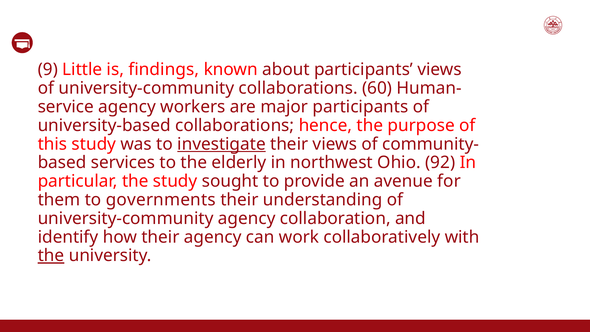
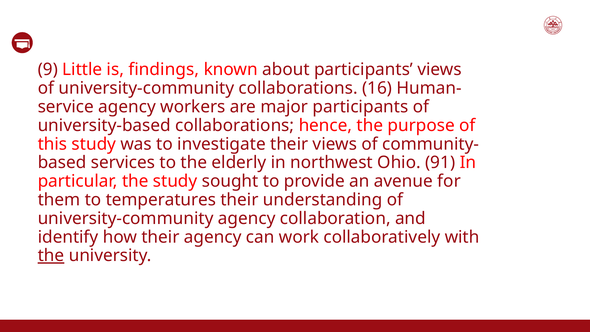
60: 60 -> 16
investigate underline: present -> none
92: 92 -> 91
governments: governments -> temperatures
